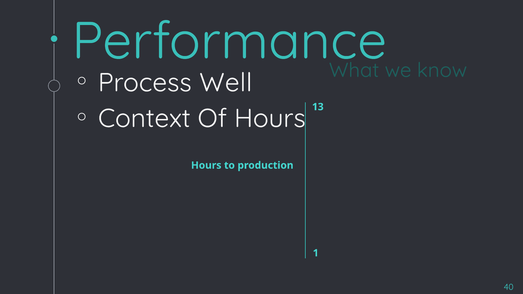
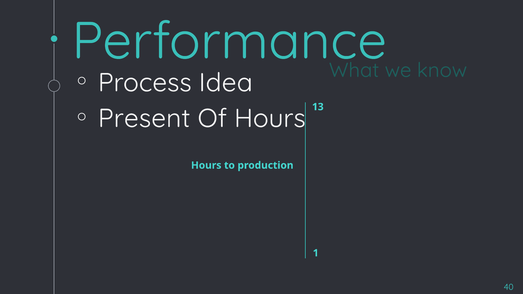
Well: Well -> Idea
Context: Context -> Present
